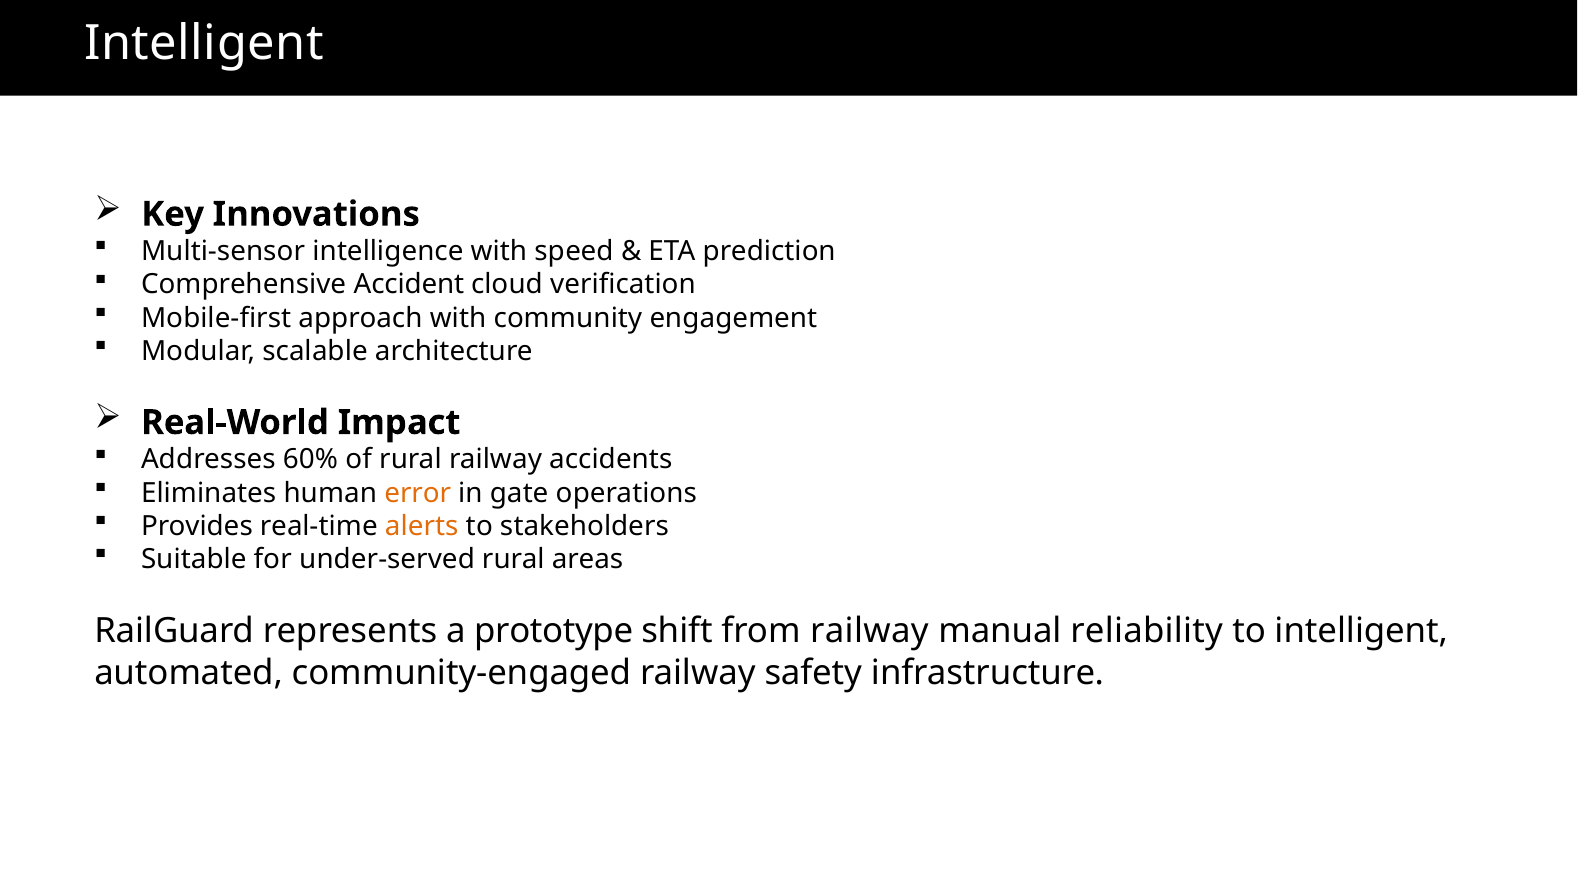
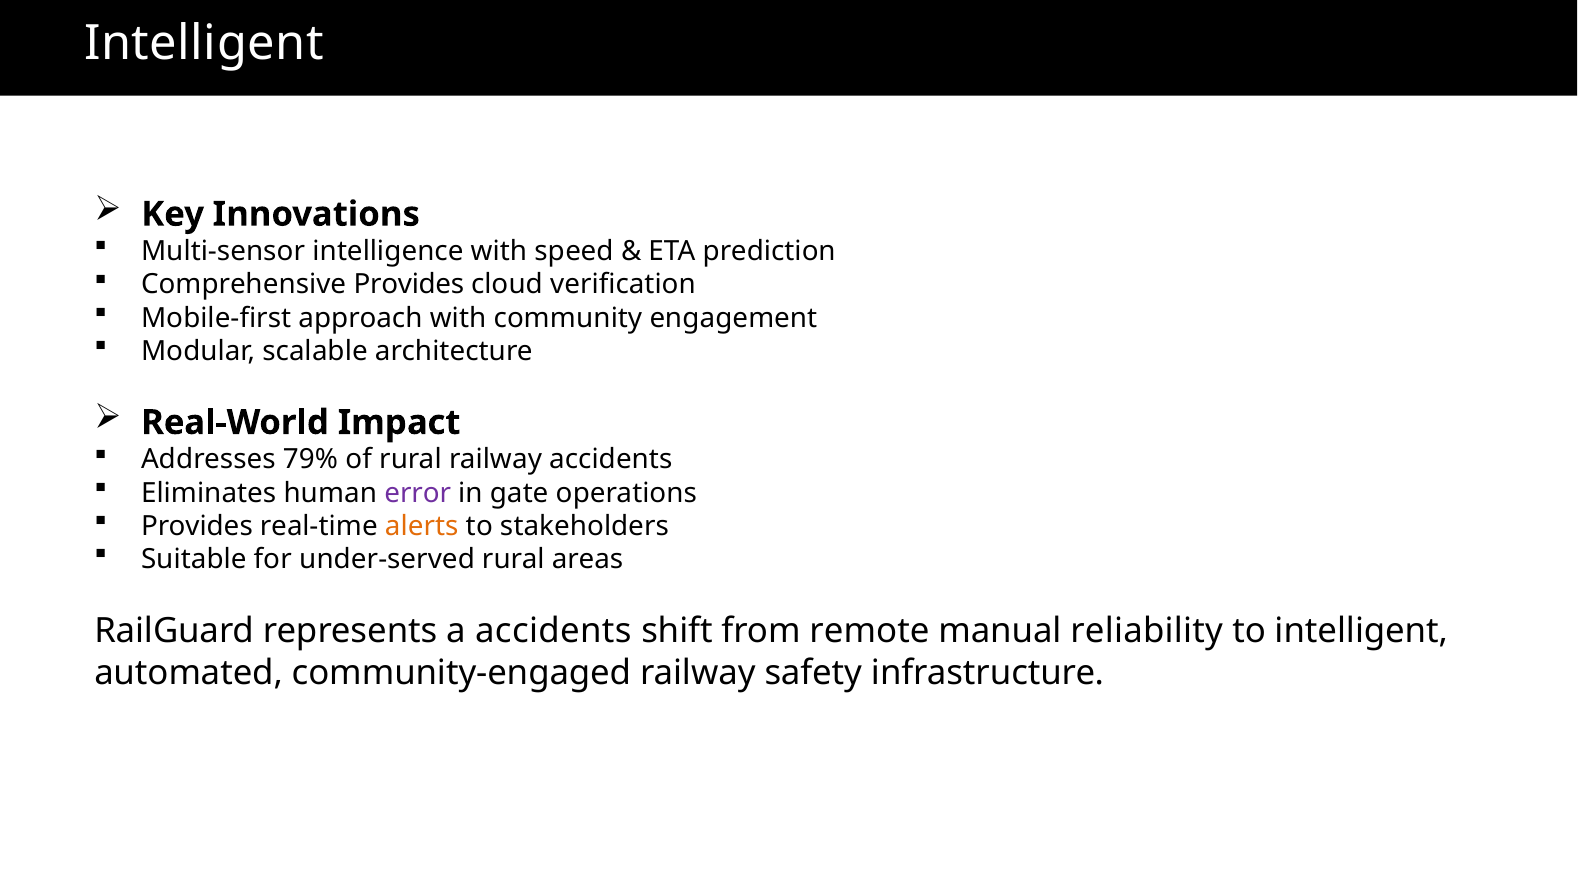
Comprehensive Accident: Accident -> Provides
60%: 60% -> 79%
error colour: orange -> purple
a prototype: prototype -> accidents
from railway: railway -> remote
